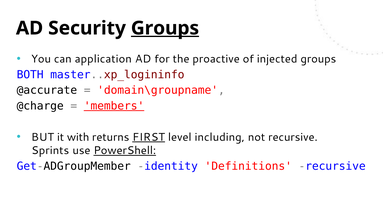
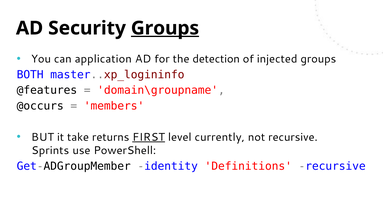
proactive: proactive -> detection
@accurate: @accurate -> @features
@charge: @charge -> @occurs
members underline: present -> none
with: with -> take
including: including -> currently
PowerShell underline: present -> none
